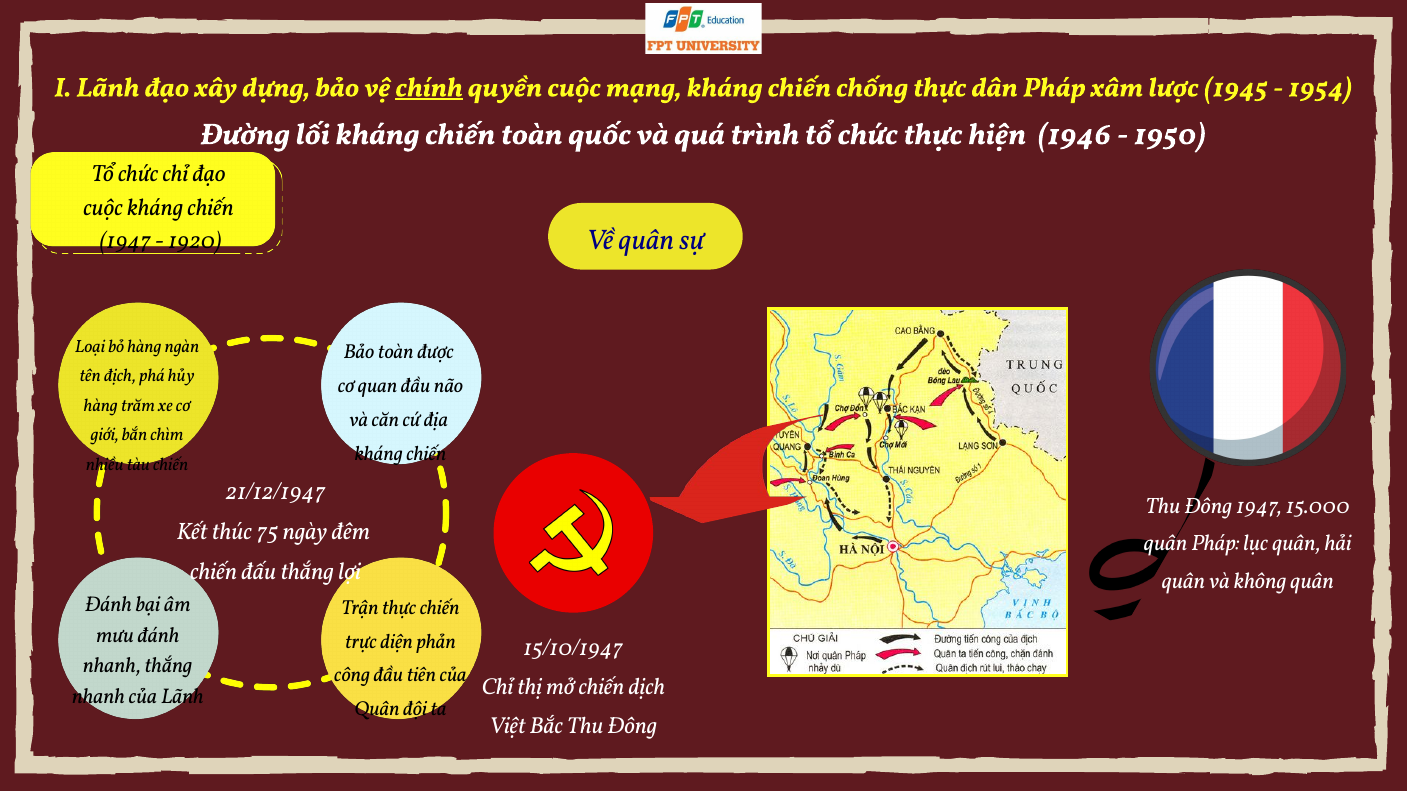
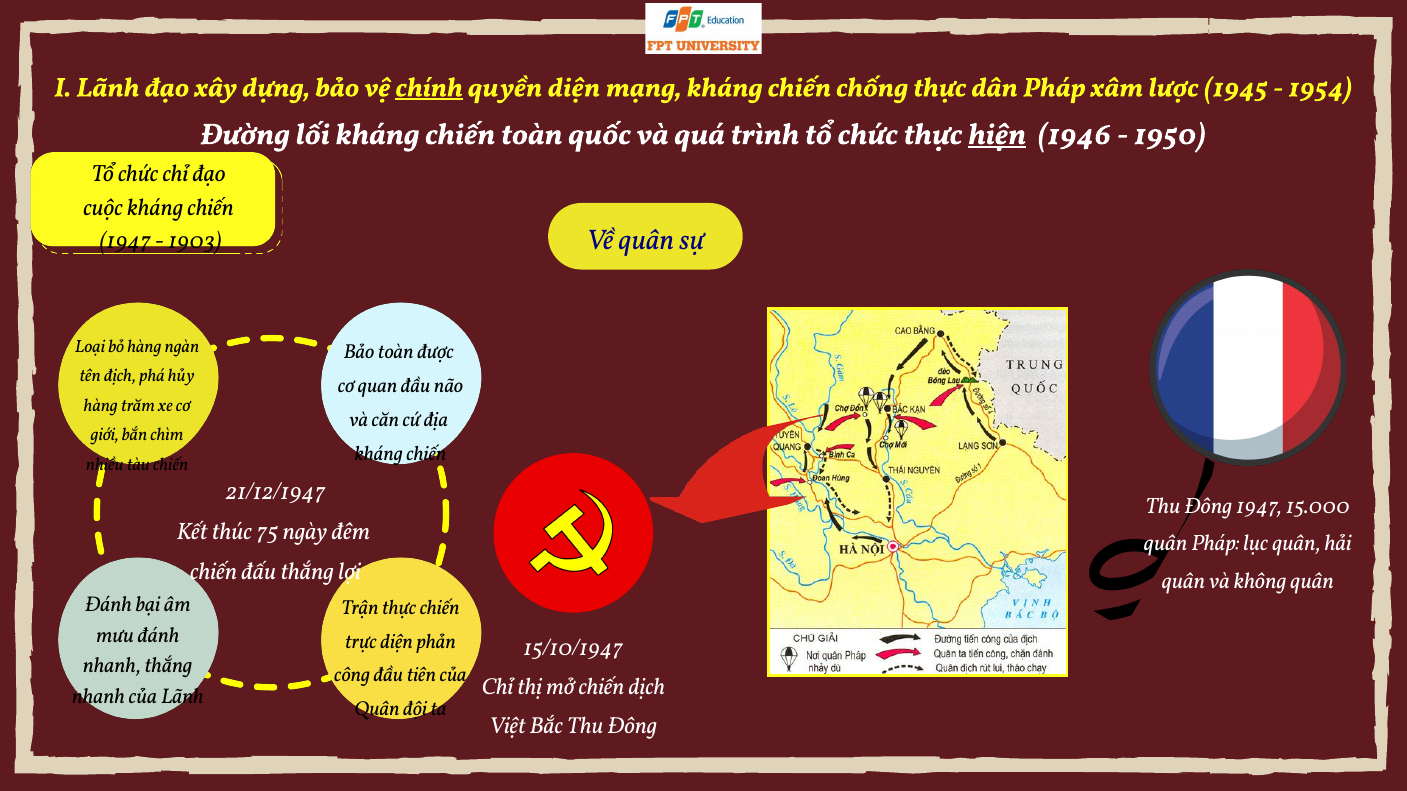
quyền cuộc: cuộc -> diện
hiện underline: none -> present
1920: 1920 -> 1903
